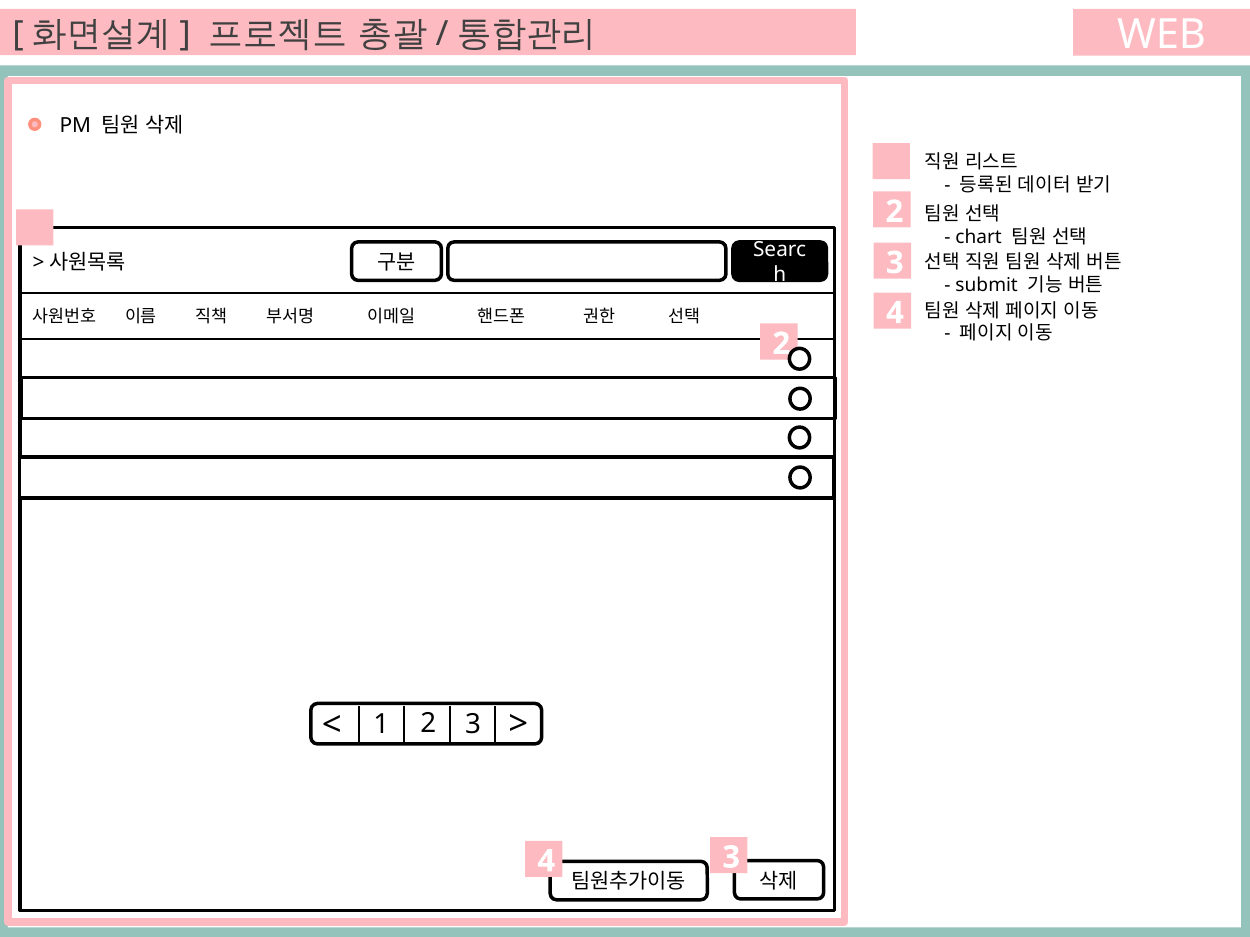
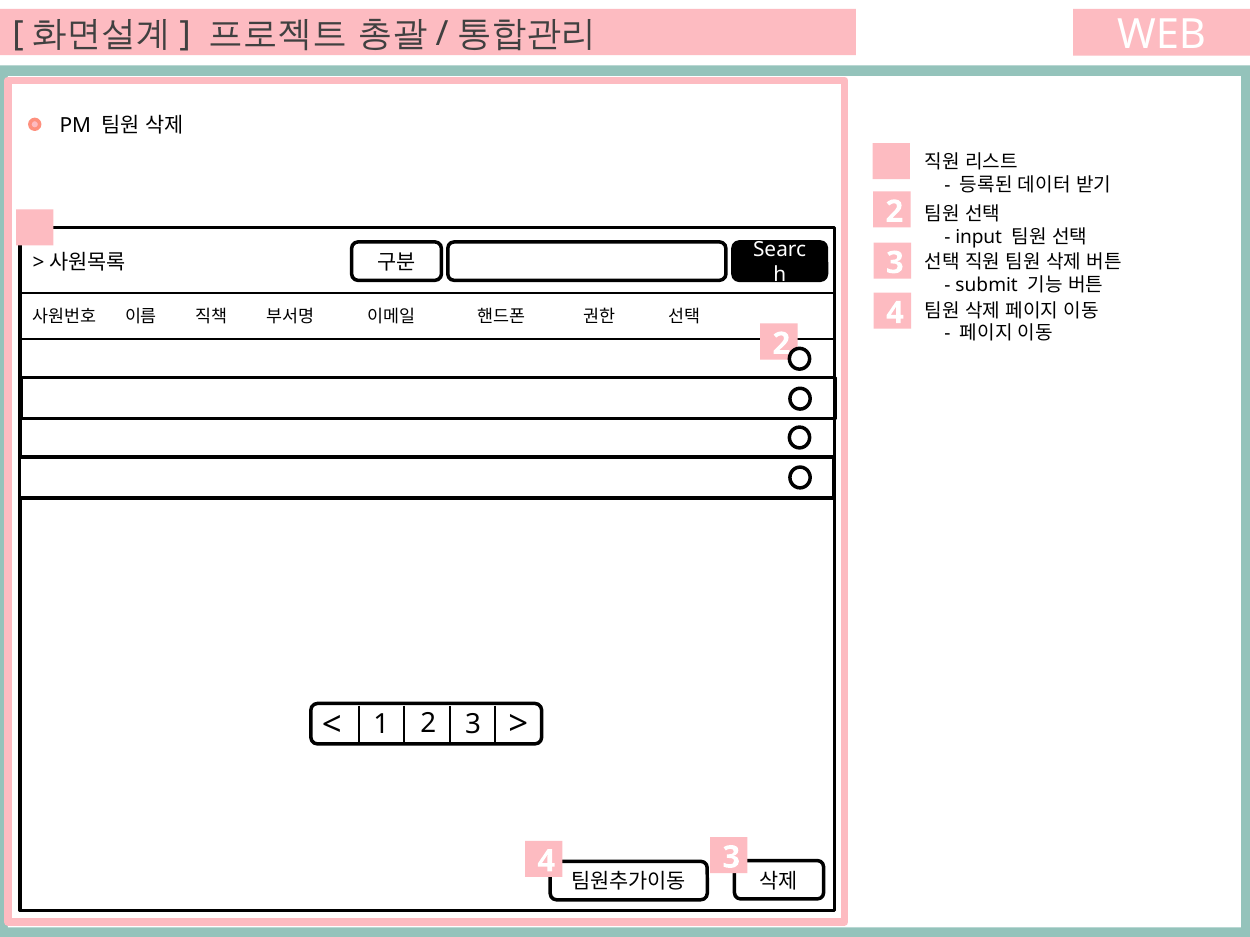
chart: chart -> input
